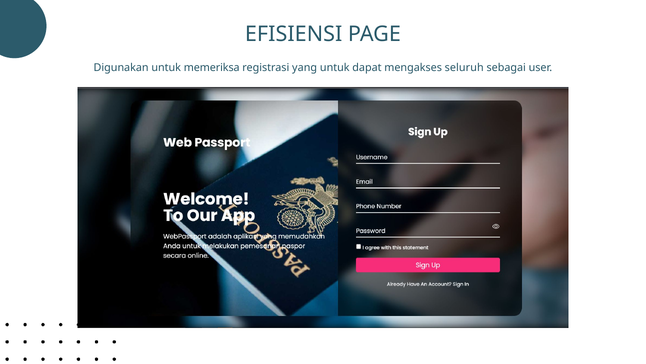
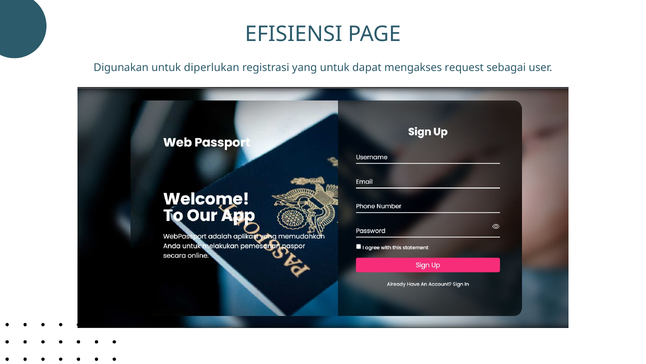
memeriksa: memeriksa -> diperlukan
seluruh: seluruh -> request
